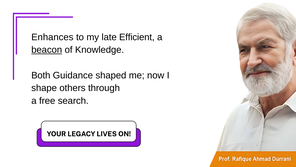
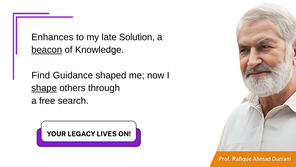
Efficient: Efficient -> Solution
Both: Both -> Find
shape underline: none -> present
